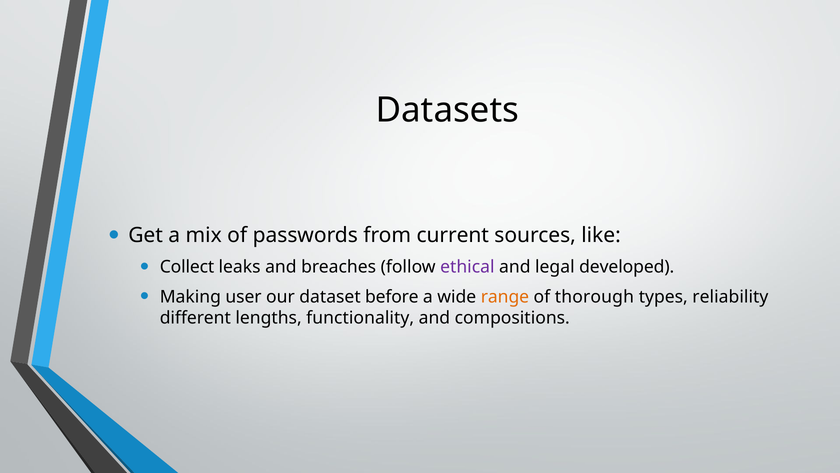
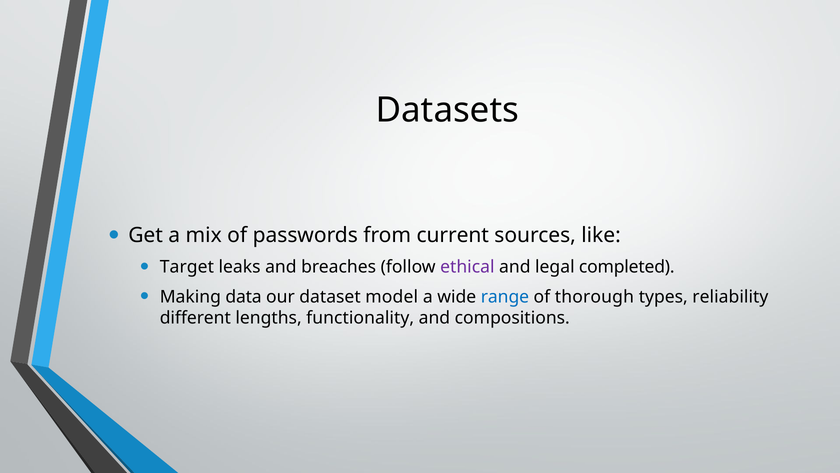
Collect: Collect -> Target
developed: developed -> completed
user: user -> data
before: before -> model
range colour: orange -> blue
